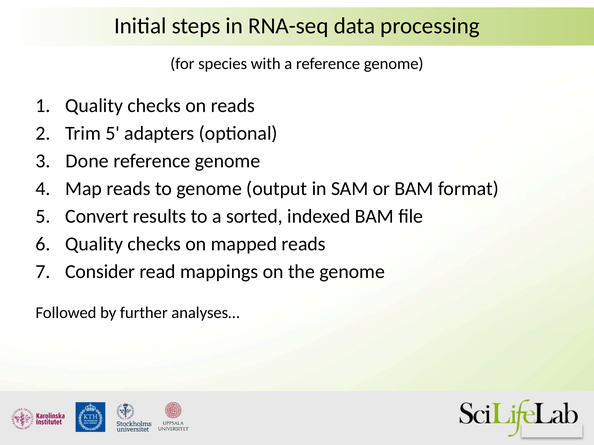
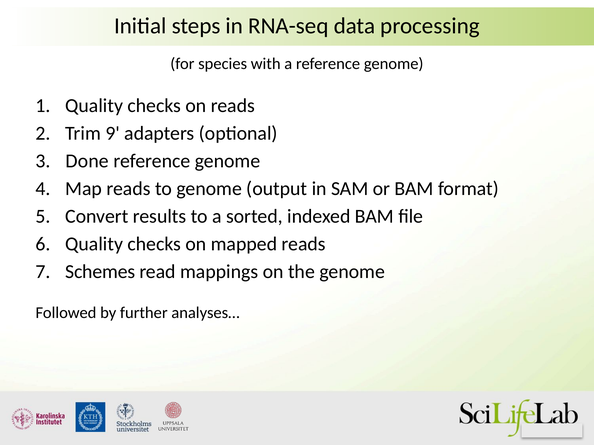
Trim 5: 5 -> 9
Consider: Consider -> Schemes
